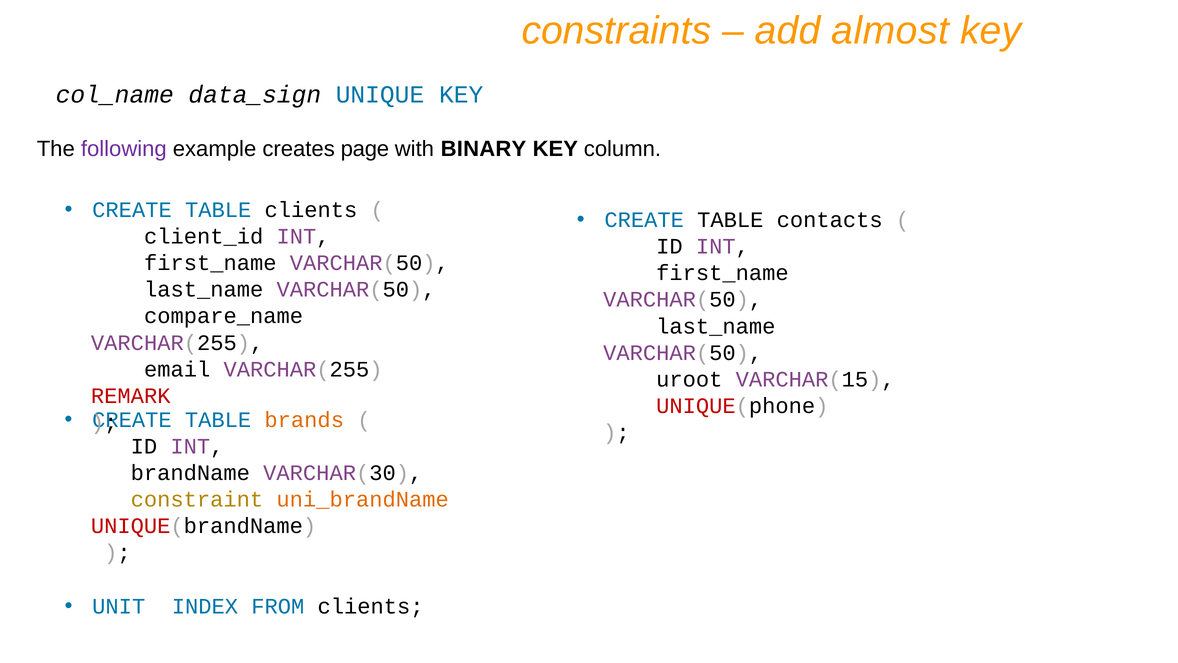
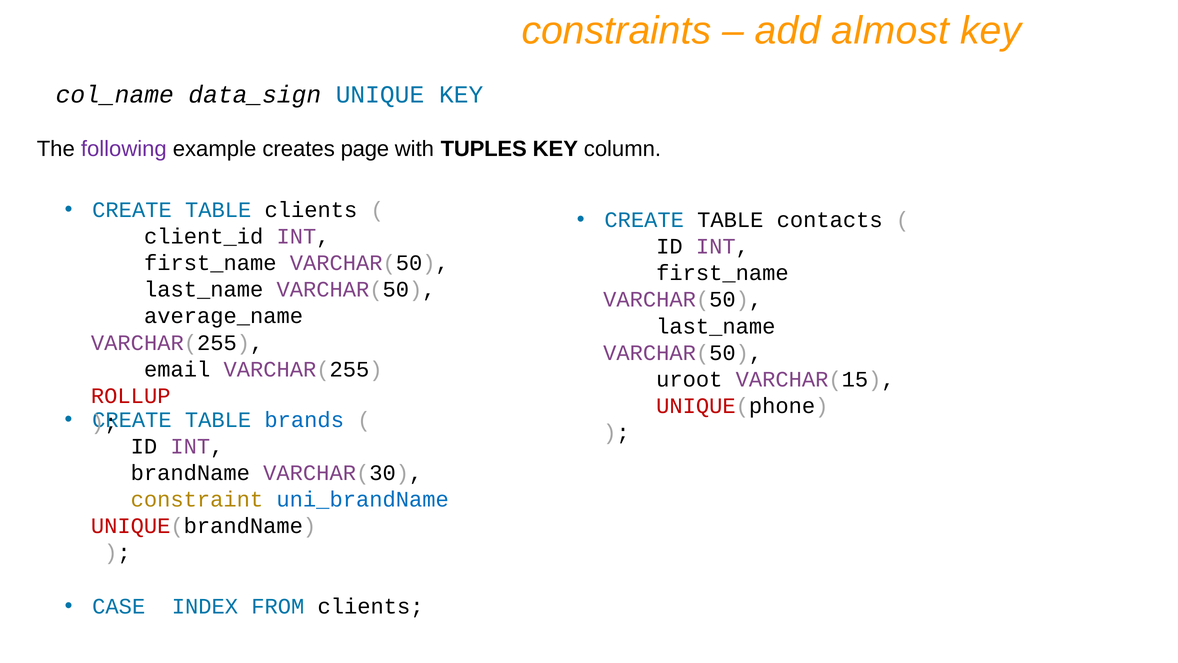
BINARY: BINARY -> TUPLES
compare_name: compare_name -> average_name
REMARK: REMARK -> ROLLUP
brands colour: orange -> blue
uni_brandName colour: orange -> blue
UNIT: UNIT -> CASE
